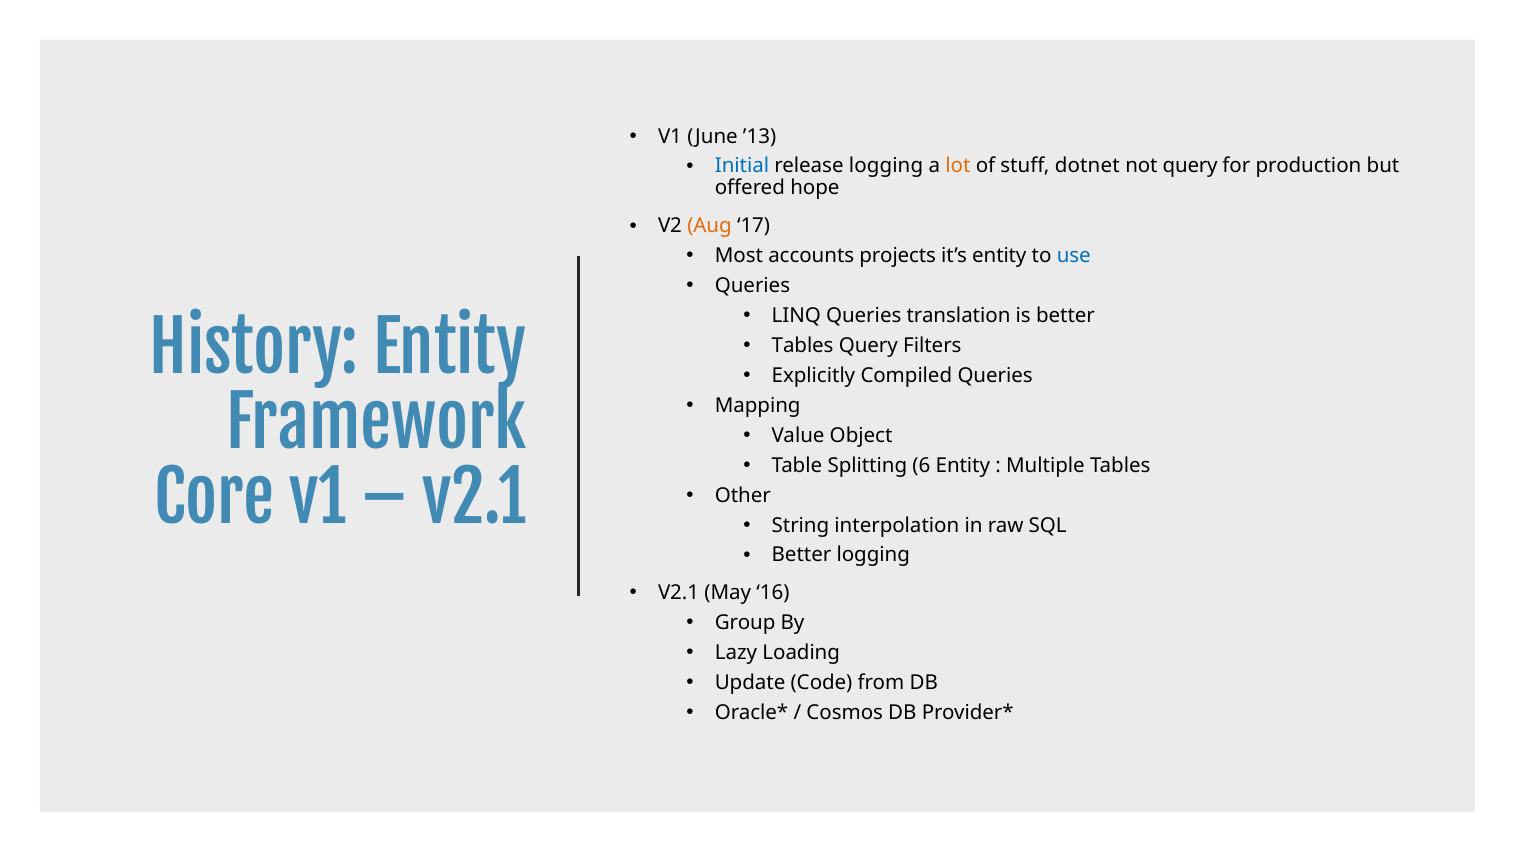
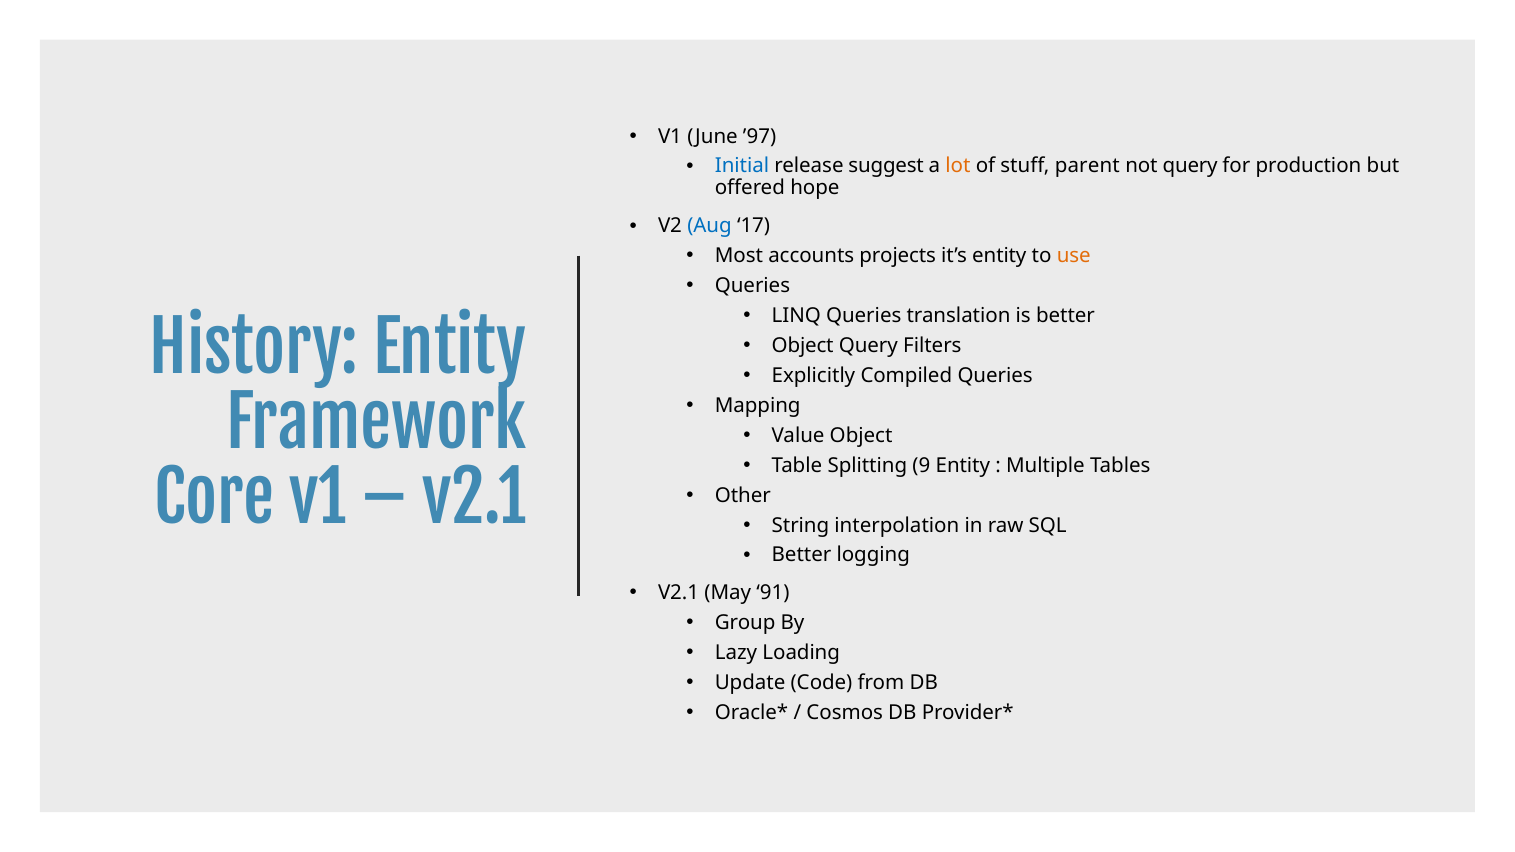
’13: ’13 -> ’97
release logging: logging -> suggest
dotnet: dotnet -> parent
Aug colour: orange -> blue
use colour: blue -> orange
Tables at (803, 346): Tables -> Object
6: 6 -> 9
16: 16 -> 91
